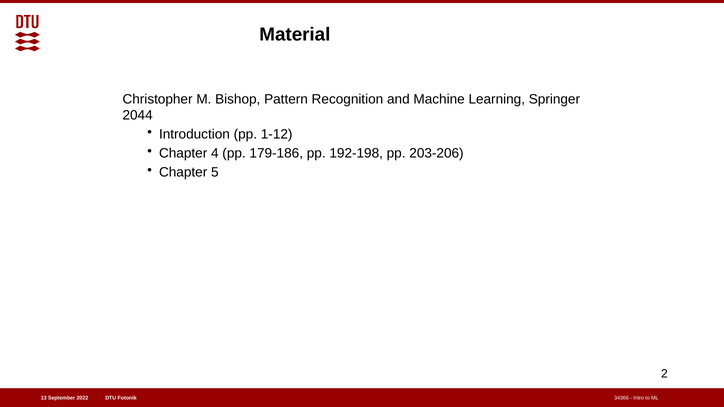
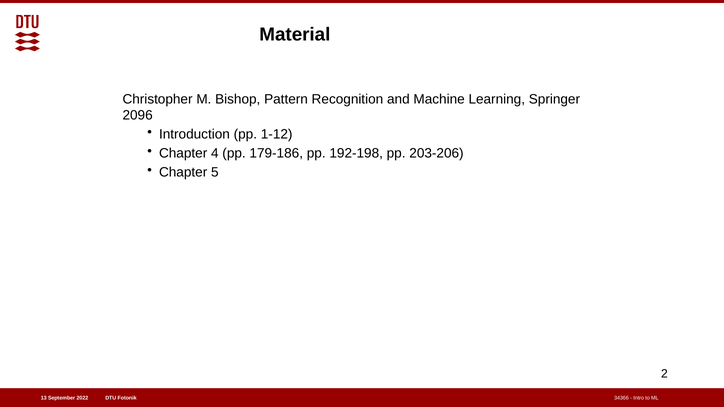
2044: 2044 -> 2096
